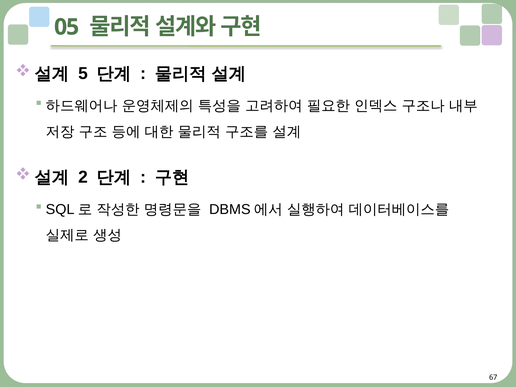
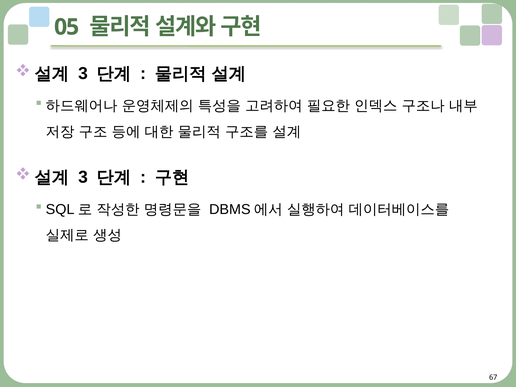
5 at (83, 74): 5 -> 3
2 at (83, 177): 2 -> 3
